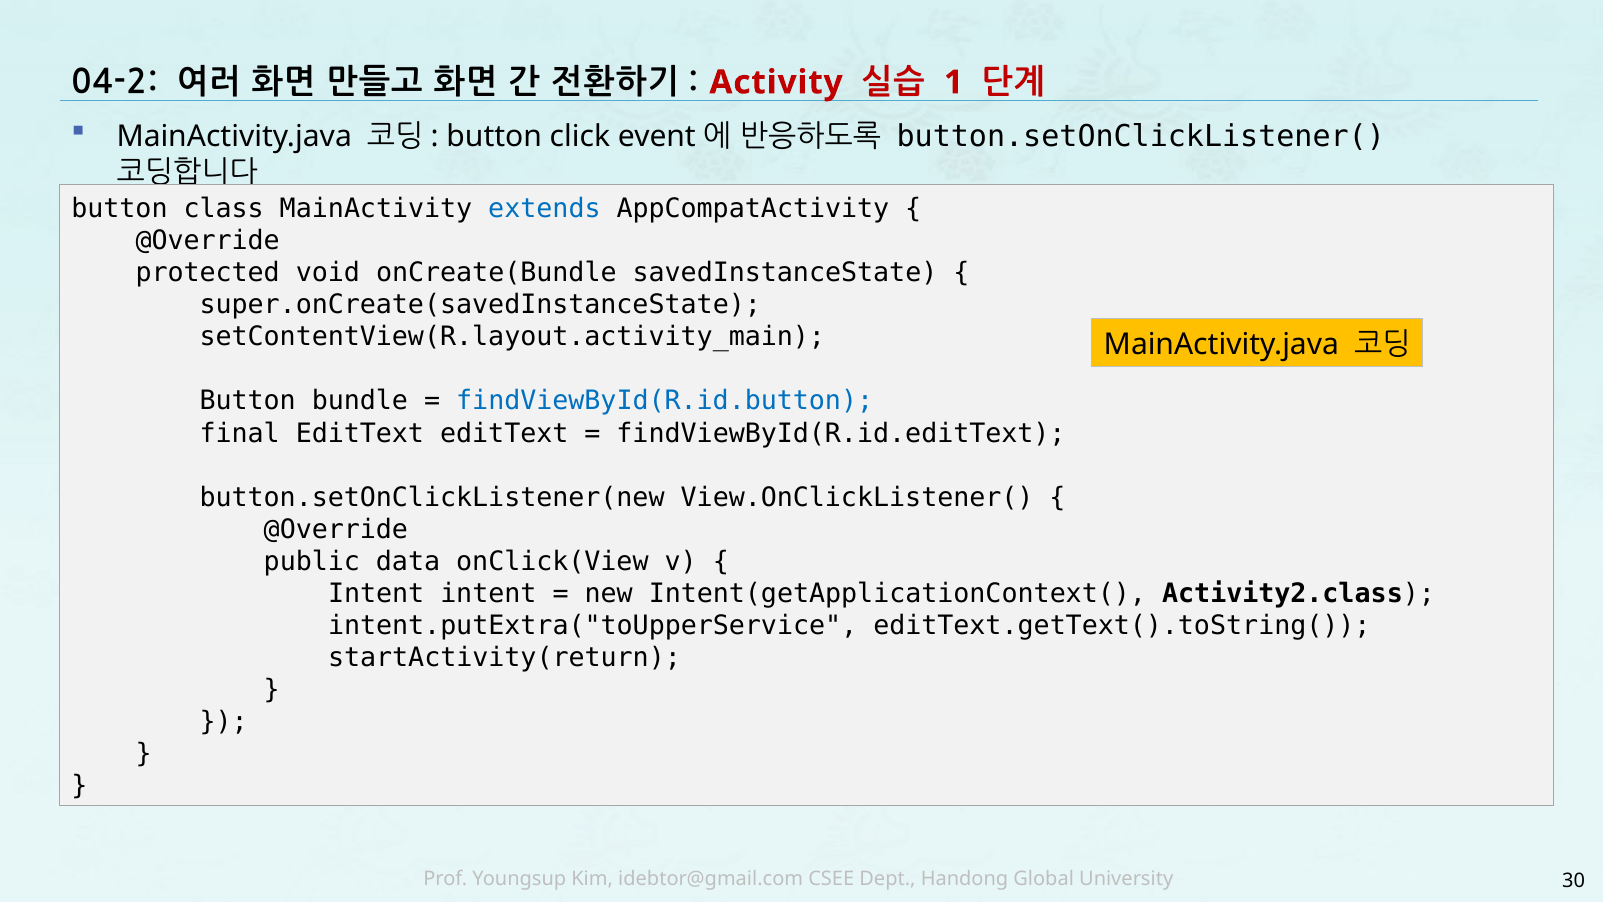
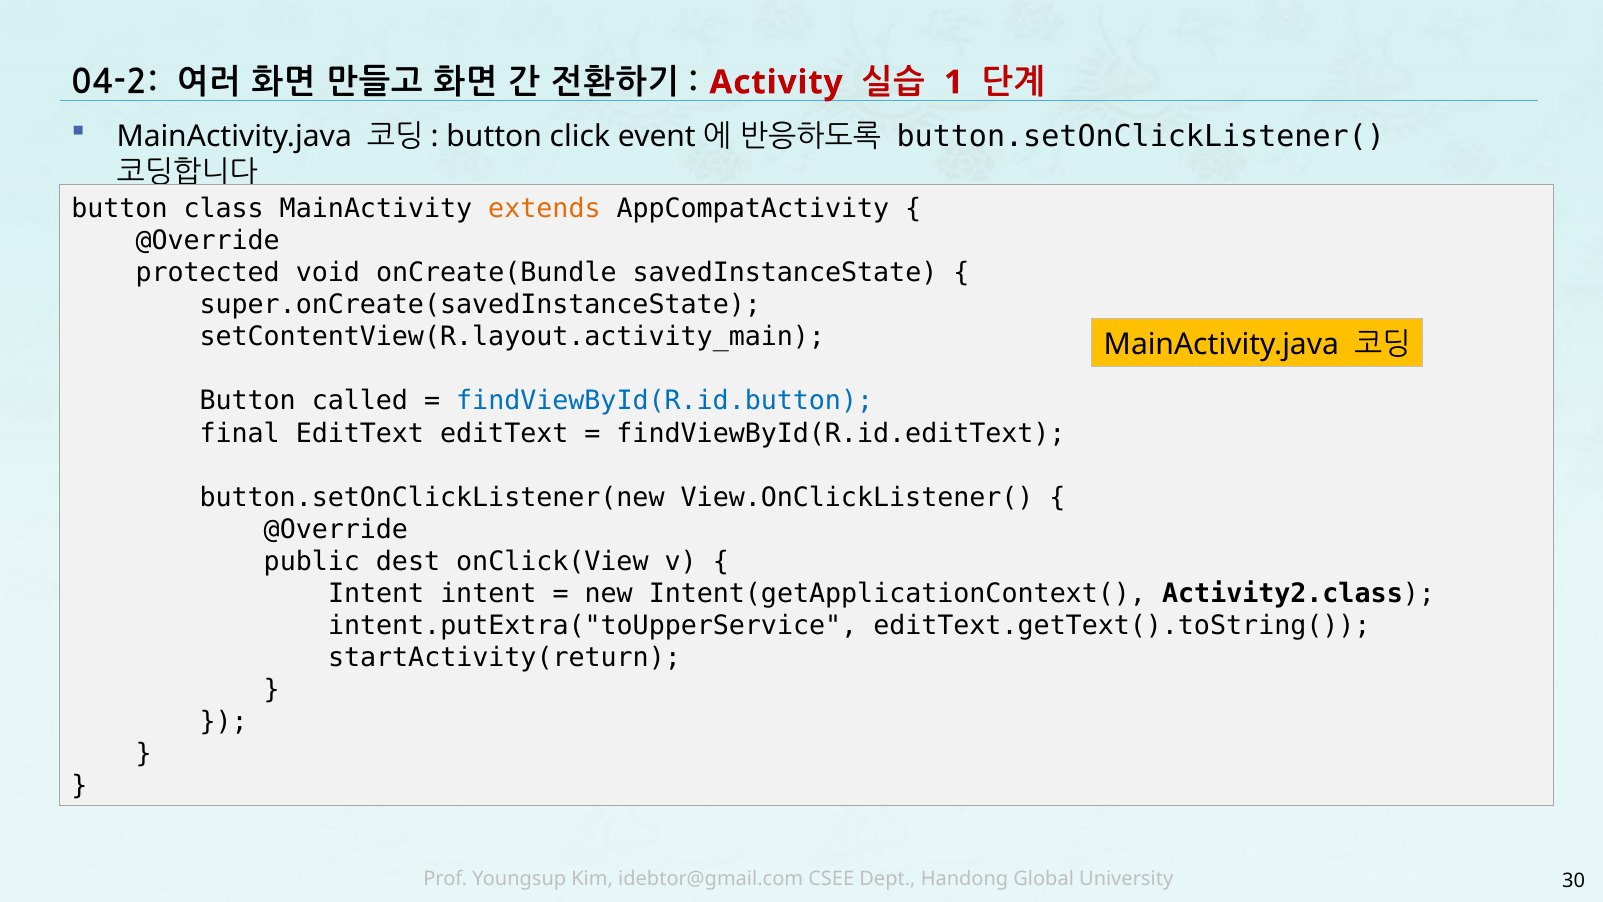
extends colour: blue -> orange
bundle: bundle -> called
data: data -> dest
